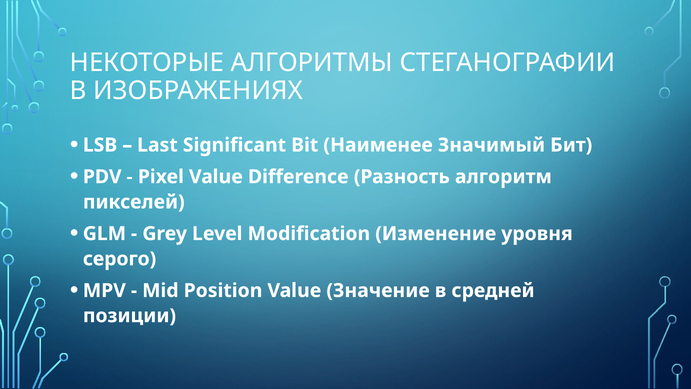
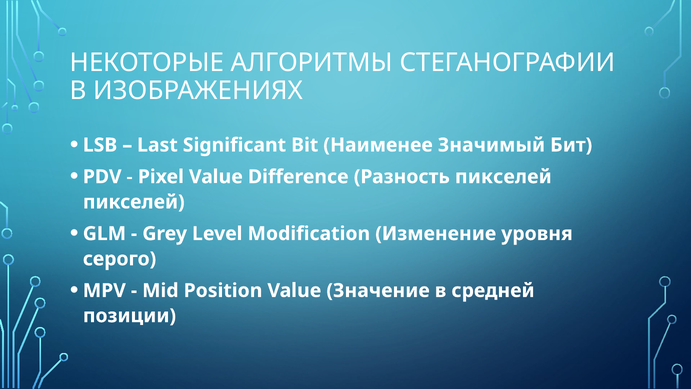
Разность алгоритм: алгоритм -> пикселей
